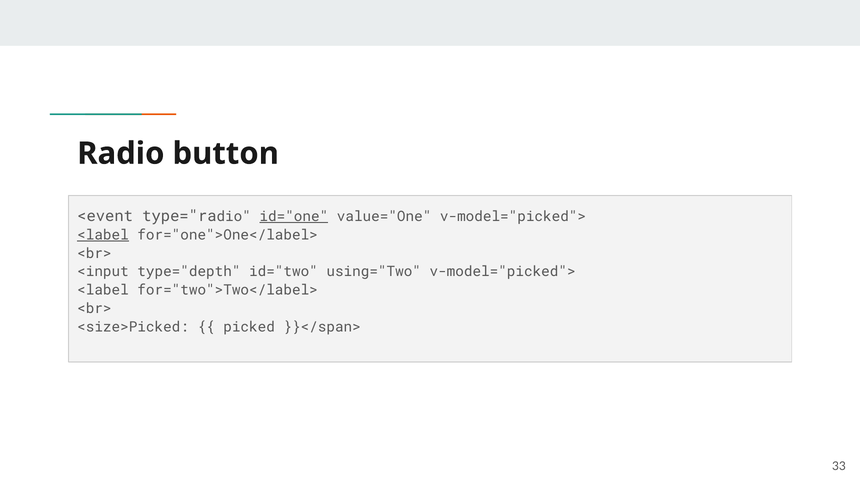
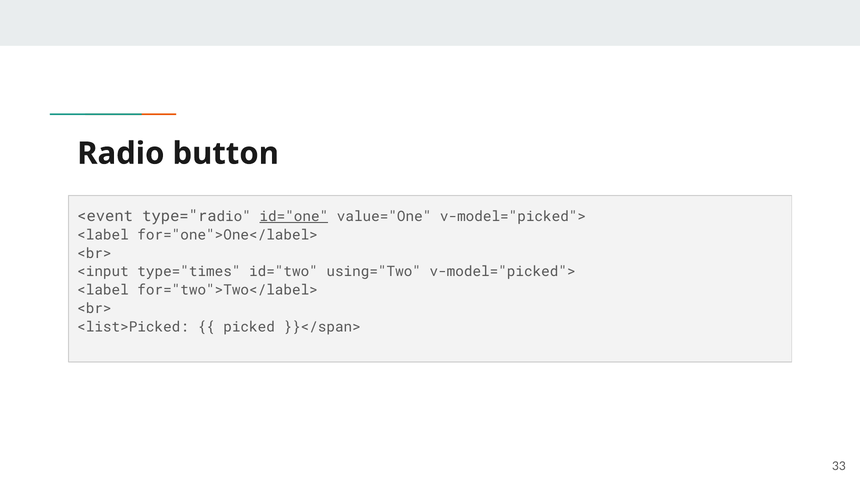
<label at (103, 235) underline: present -> none
type="depth: type="depth -> type="times
<size>Picked: <size>Picked -> <list>Picked
